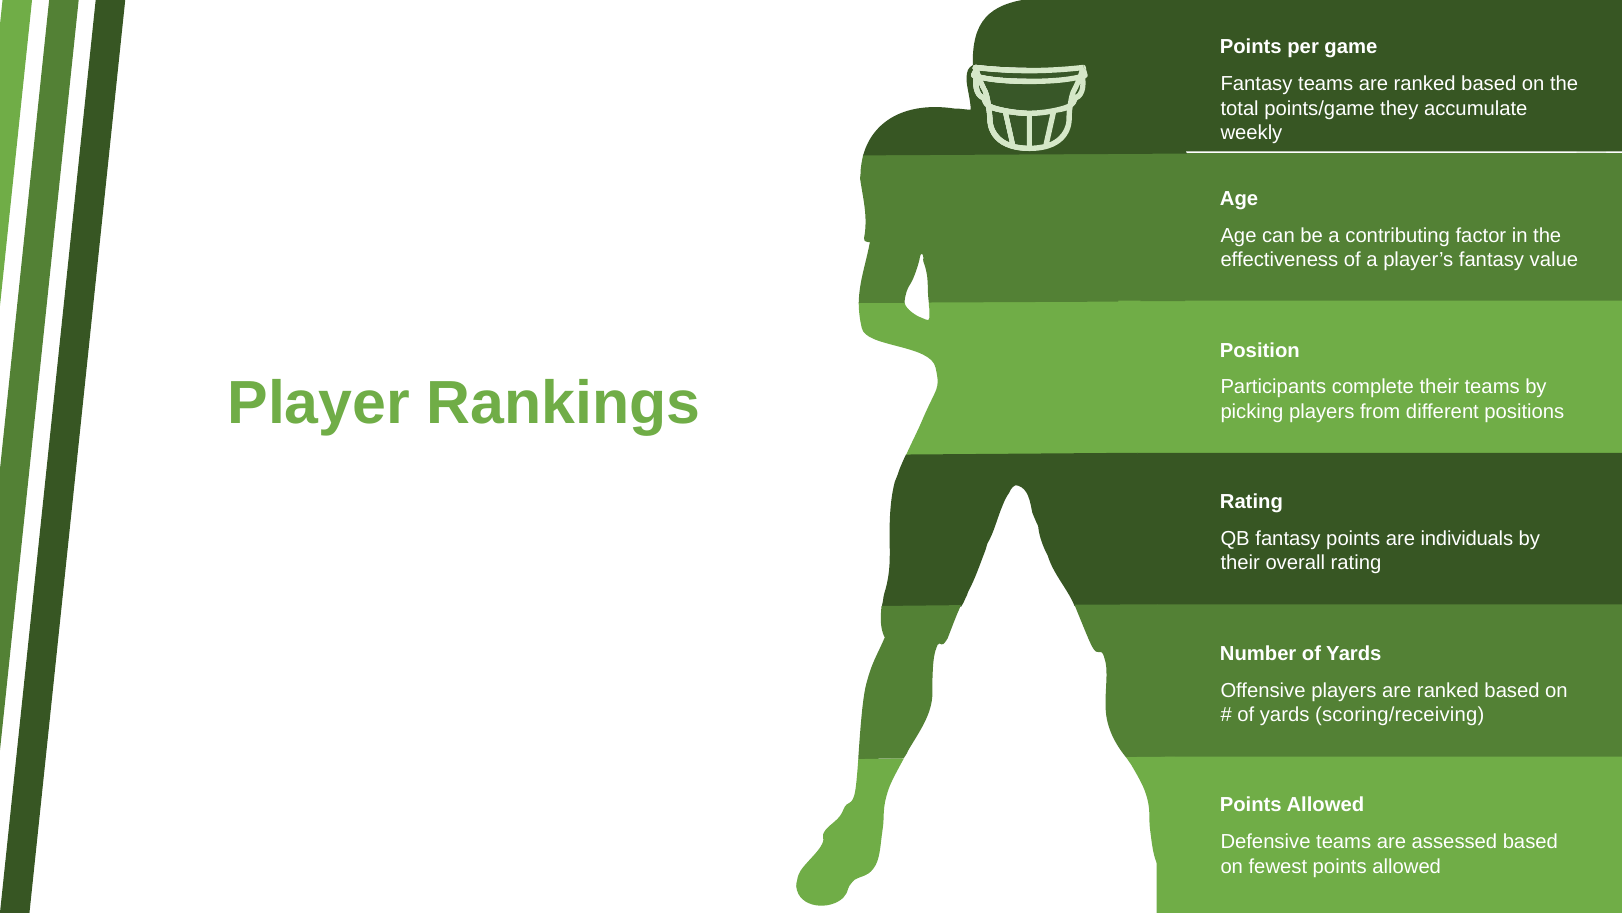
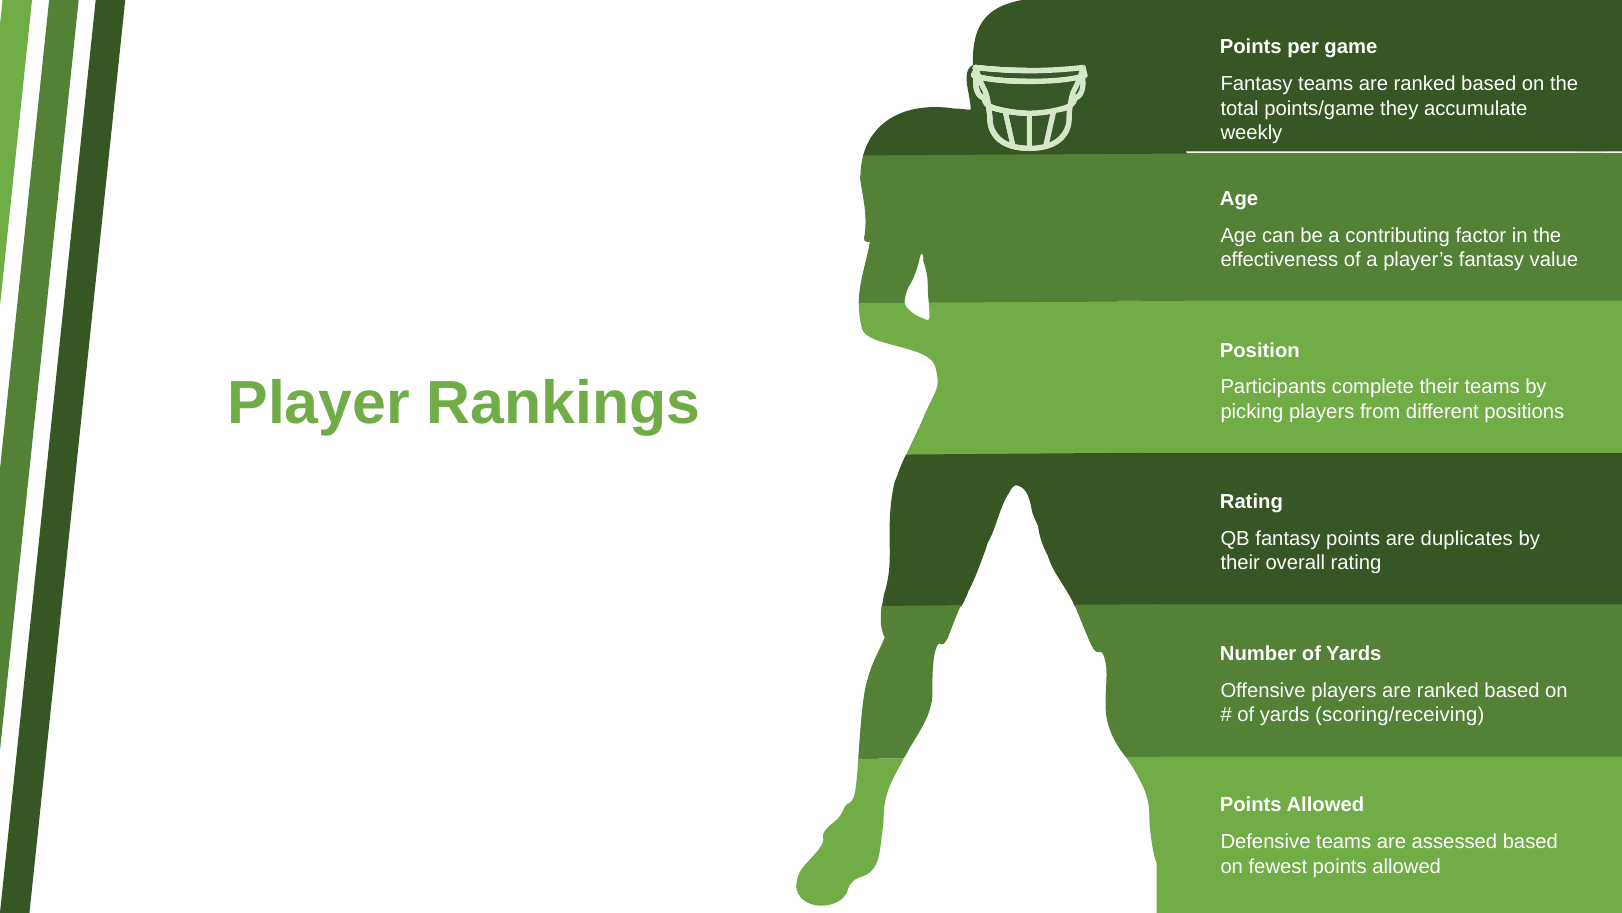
individuals: individuals -> duplicates
